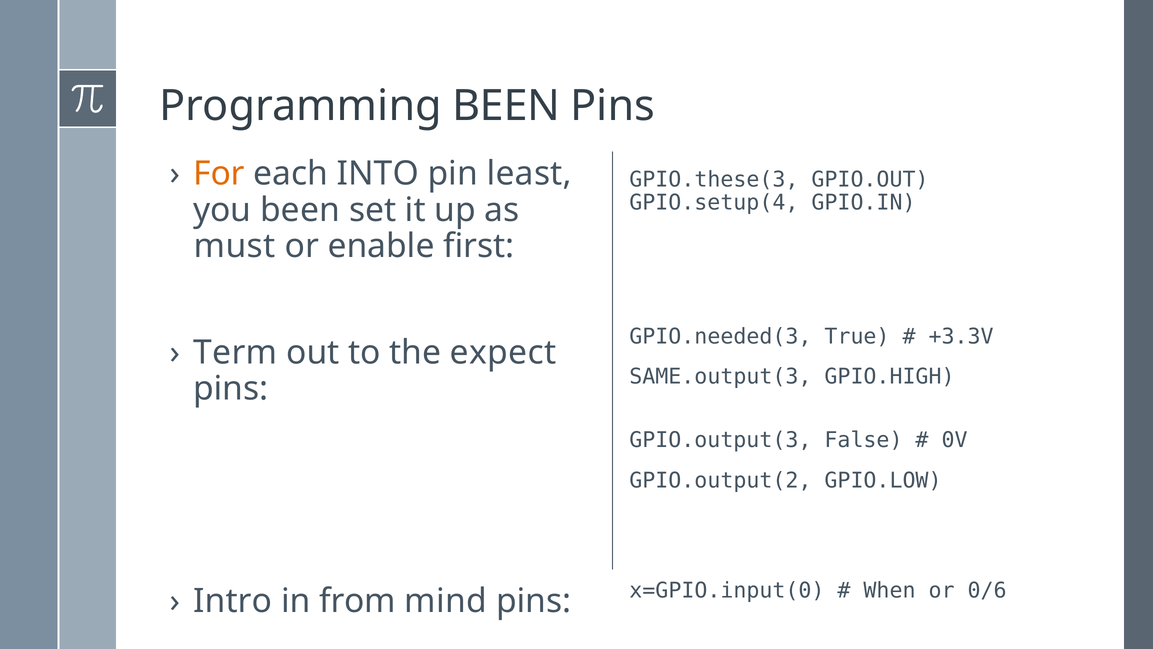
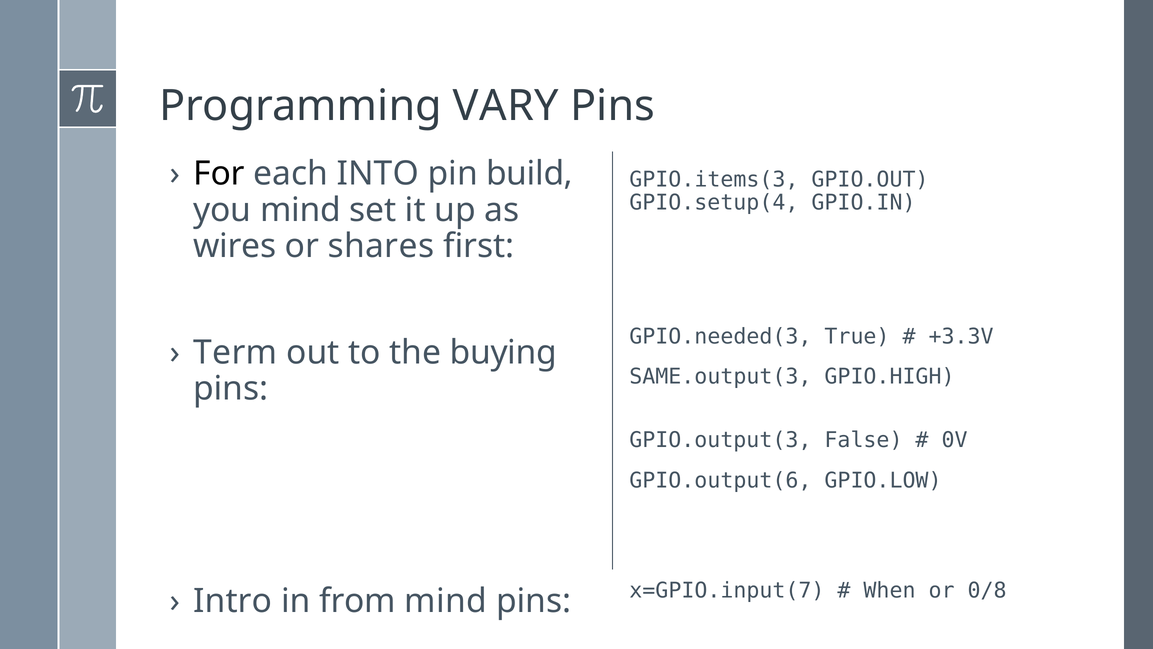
Programming BEEN: BEEN -> VARY
For colour: orange -> black
least: least -> build
GPIO.these(3: GPIO.these(3 -> GPIO.items(3
you been: been -> mind
must: must -> wires
enable: enable -> shares
expect: expect -> buying
GPIO.output(2: GPIO.output(2 -> GPIO.output(6
x=GPIO.input(0: x=GPIO.input(0 -> x=GPIO.input(7
0/6: 0/6 -> 0/8
